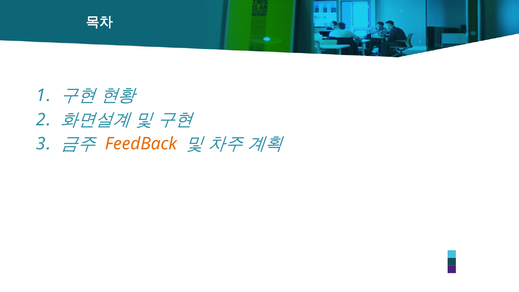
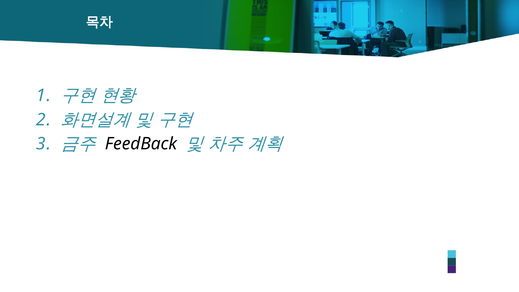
FeedBack colour: orange -> black
